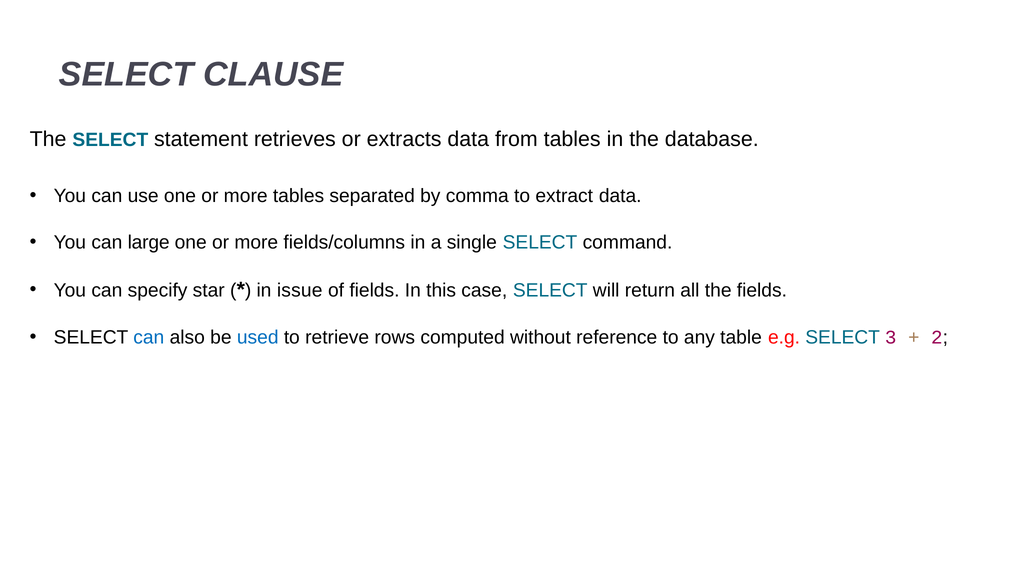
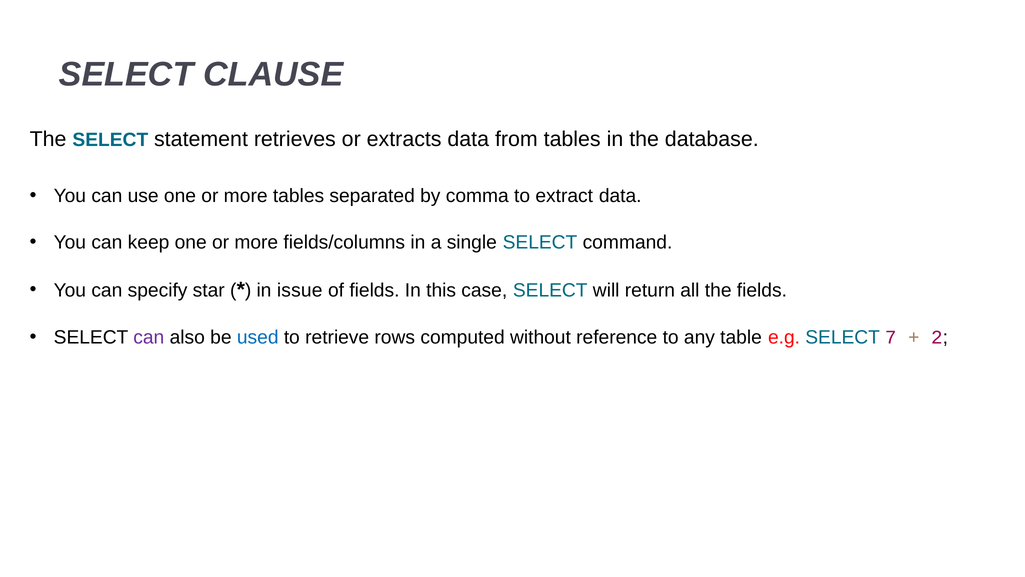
large: large -> keep
can at (149, 337) colour: blue -> purple
3: 3 -> 7
